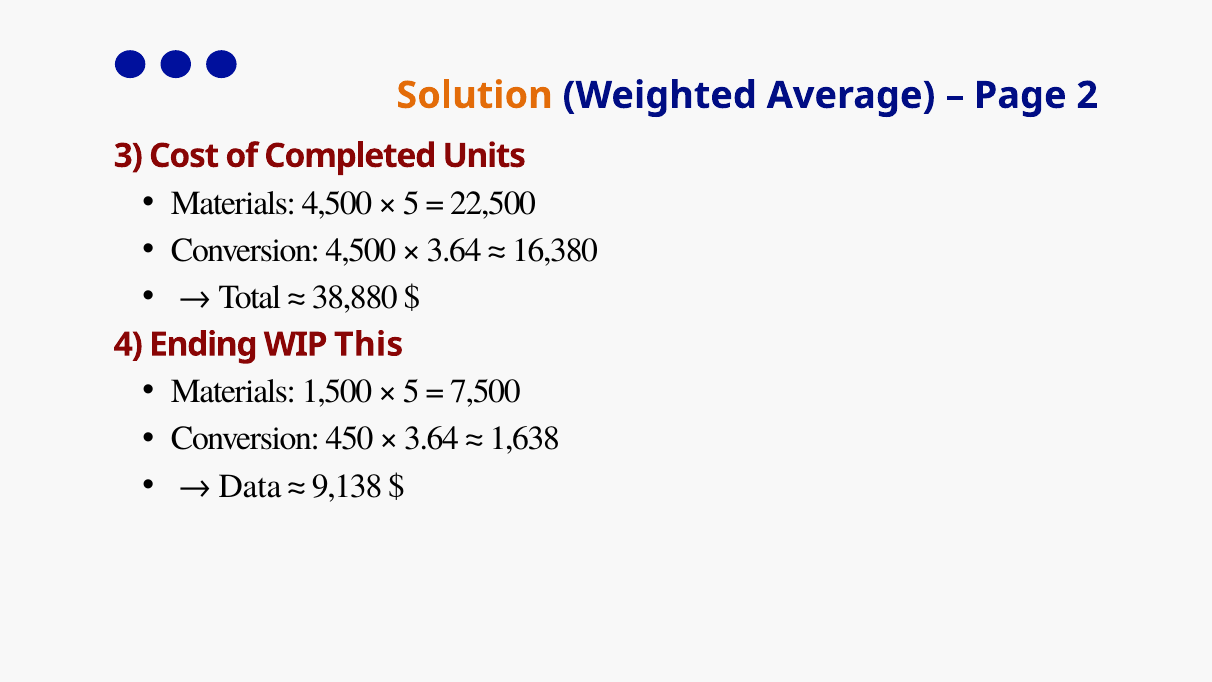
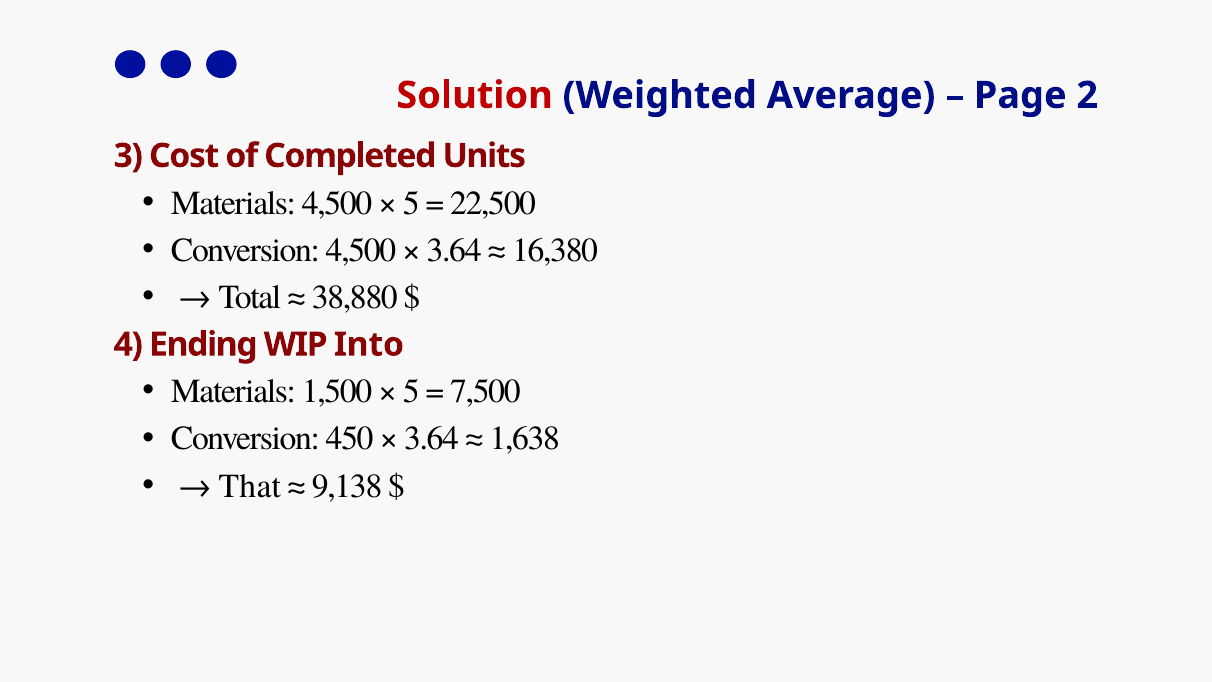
Solution colour: orange -> red
This: This -> Into
Data: Data -> That
